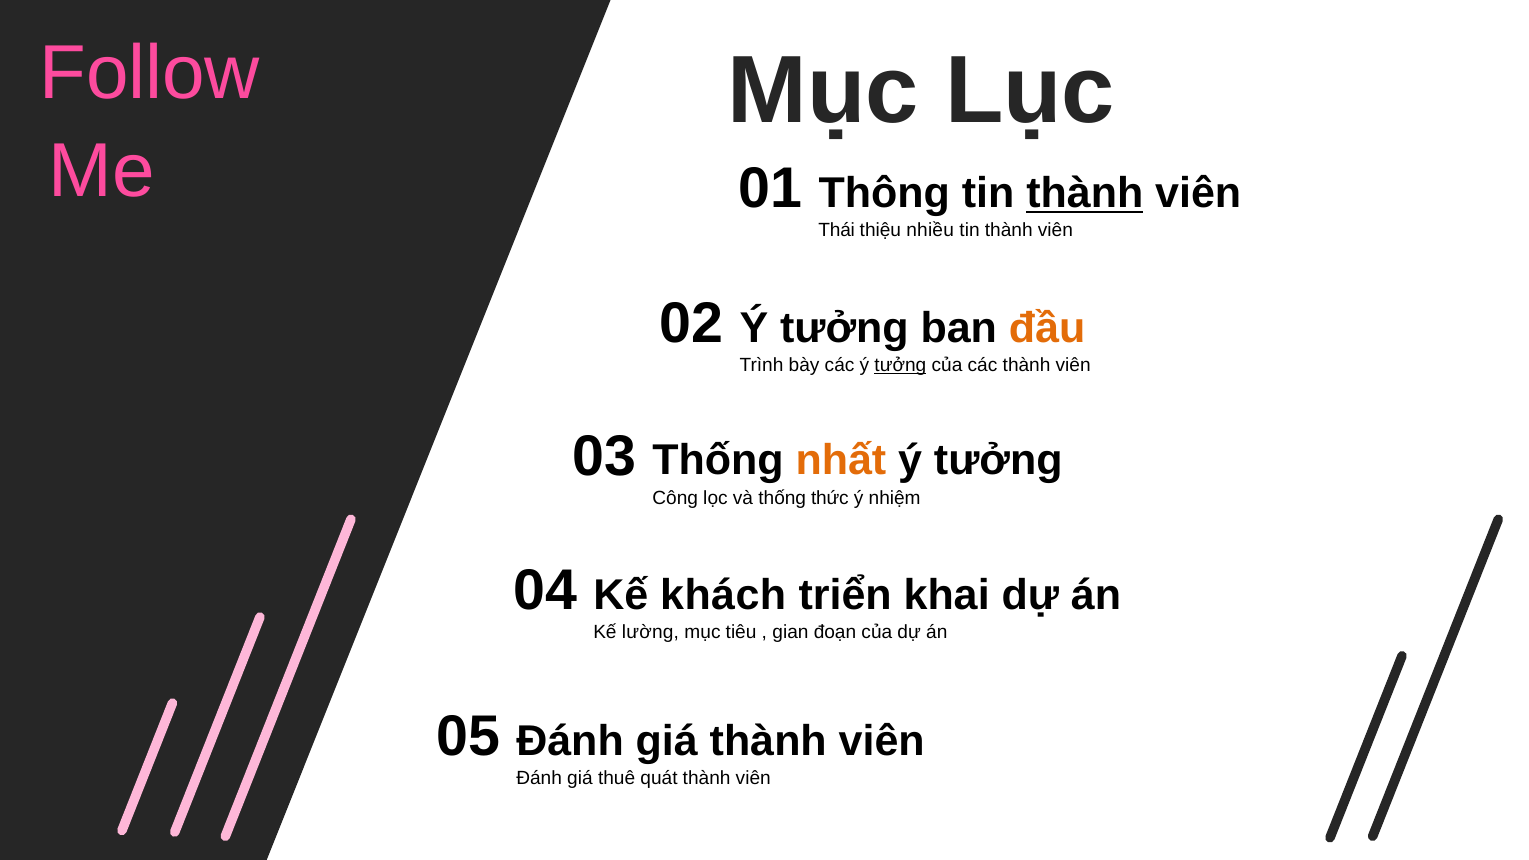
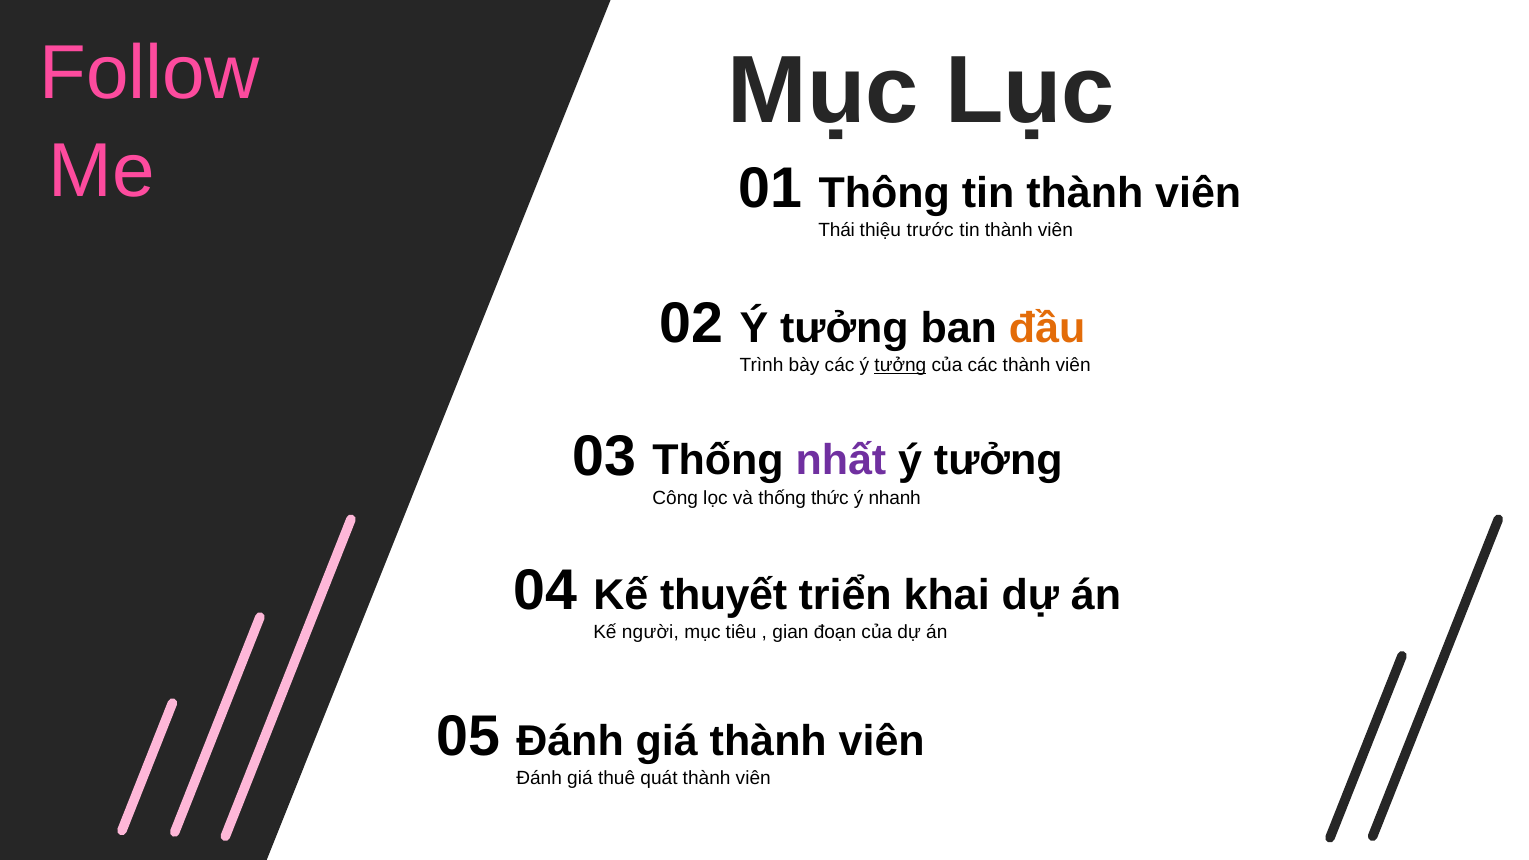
thành at (1085, 193) underline: present -> none
nhiều: nhiều -> trước
nhất colour: orange -> purple
nhiệm: nhiệm -> nhanh
khách: khách -> thuyết
lường: lường -> người
